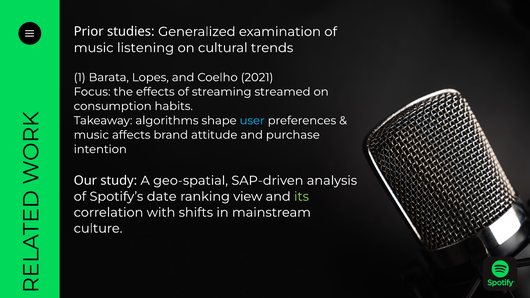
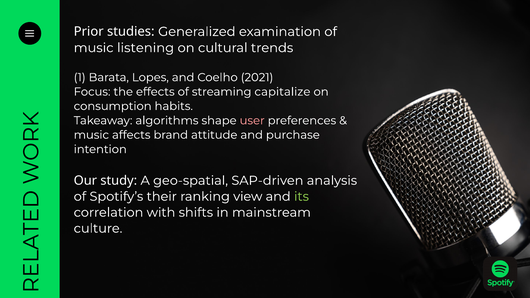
streamed: streamed -> capitalize
user colour: light blue -> pink
date: date -> their
